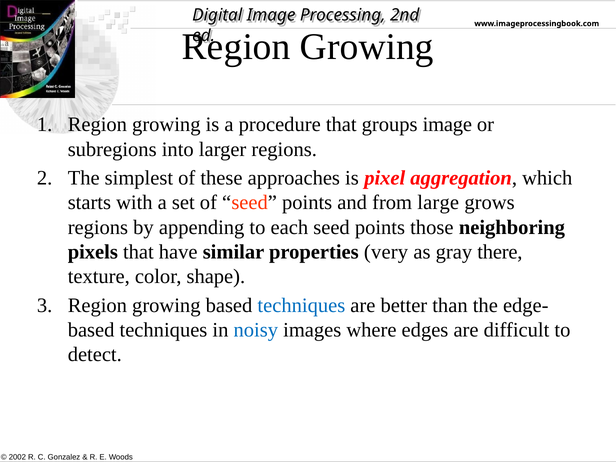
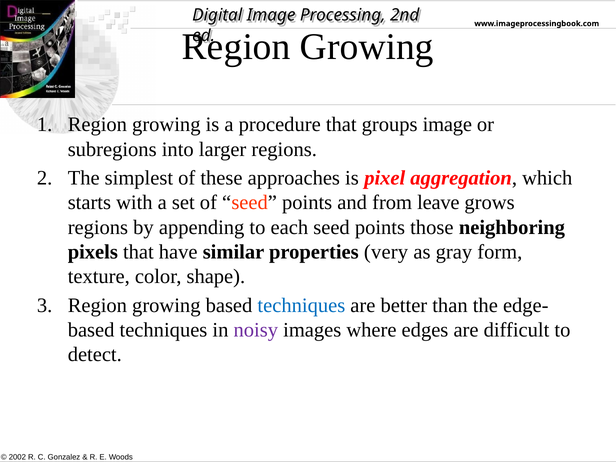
large: large -> leave
there: there -> form
noisy colour: blue -> purple
